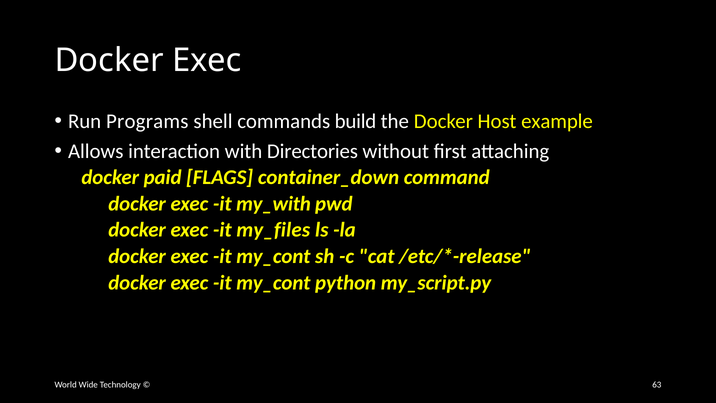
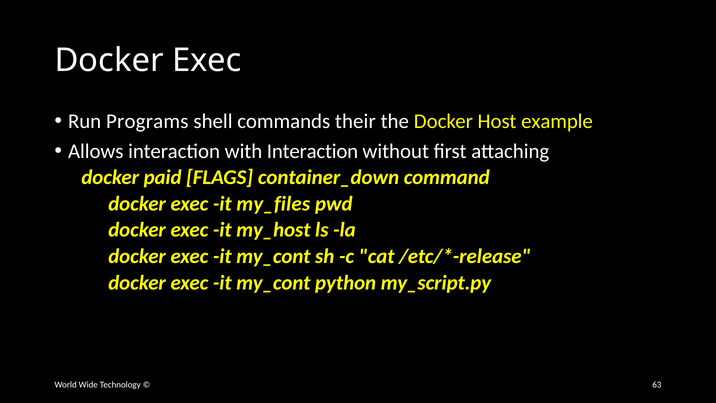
build: build -> their
with Directories: Directories -> Interaction
my_with: my_with -> my_files
my_files: my_files -> my_host
